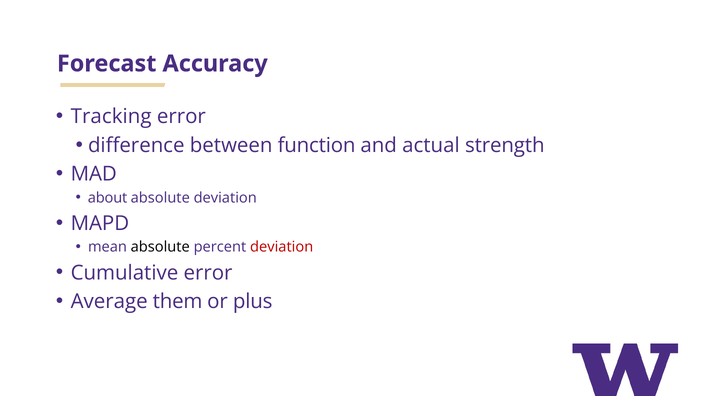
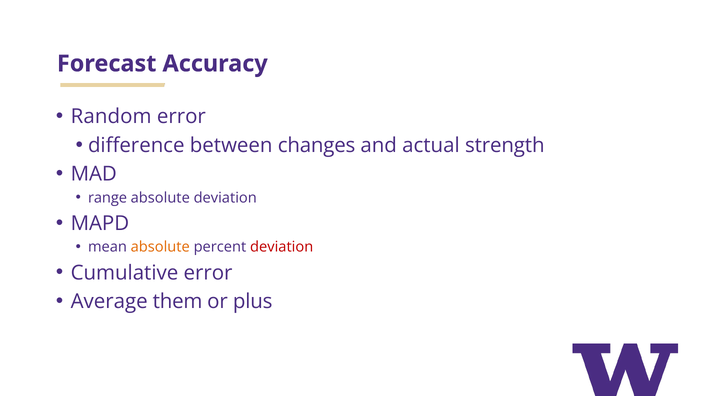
Tracking: Tracking -> Random
function: function -> changes
about: about -> range
absolute at (160, 247) colour: black -> orange
